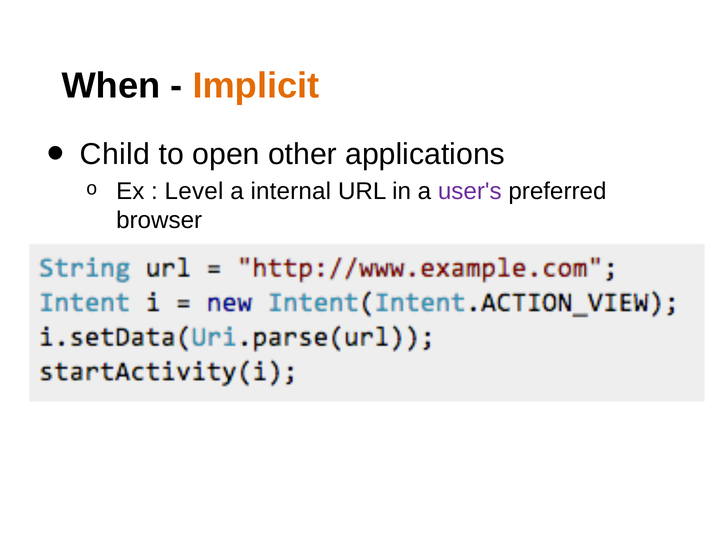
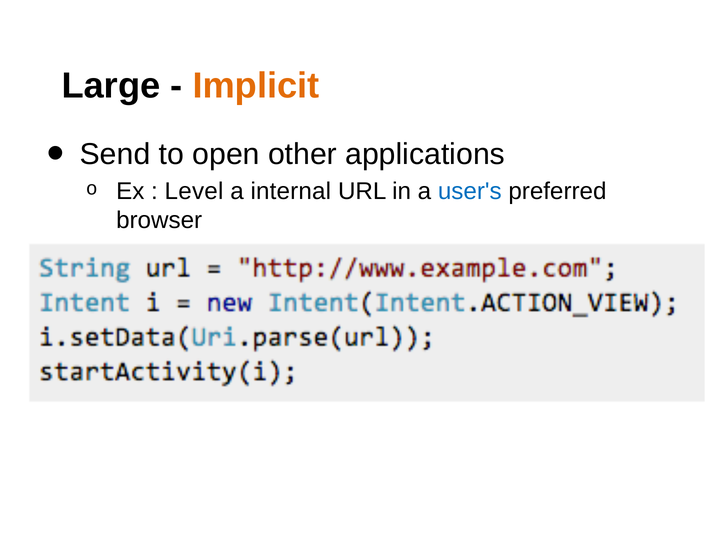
When: When -> Large
Child: Child -> Send
user's colour: purple -> blue
